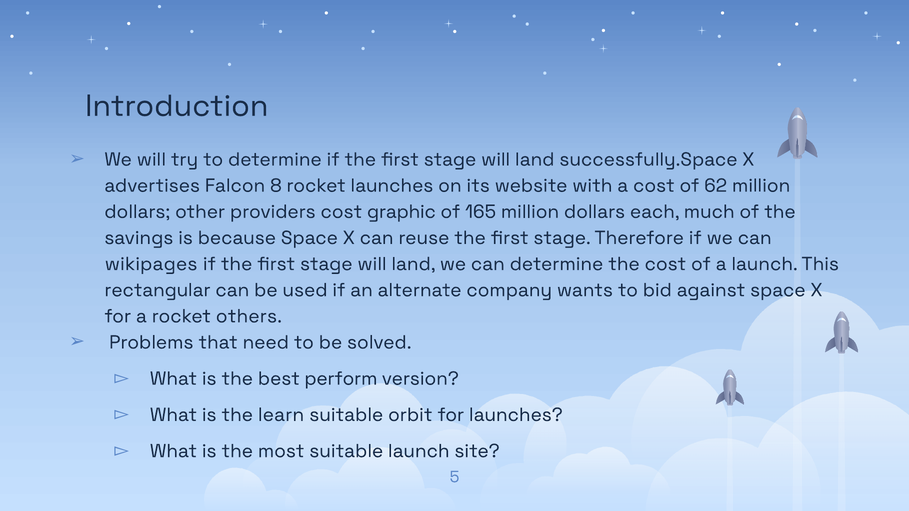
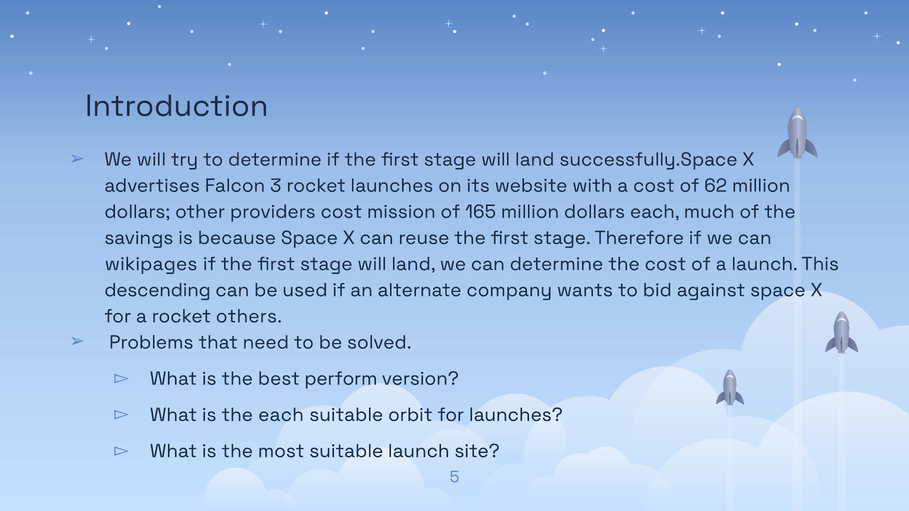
8: 8 -> 3
graphic: graphic -> mission
rectangular: rectangular -> descending
the learn: learn -> each
